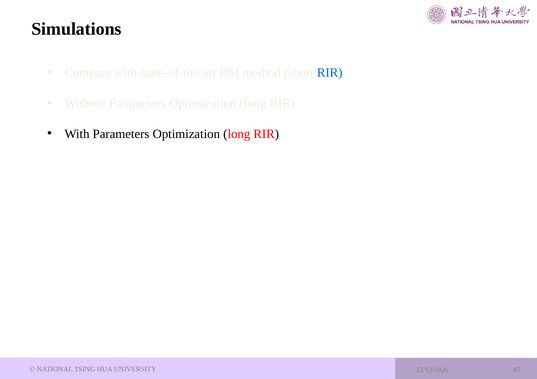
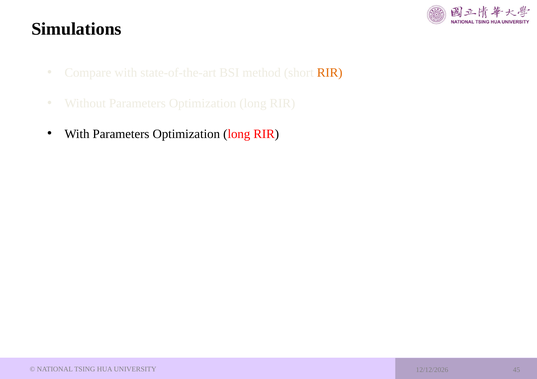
RIR at (330, 73) colour: blue -> orange
